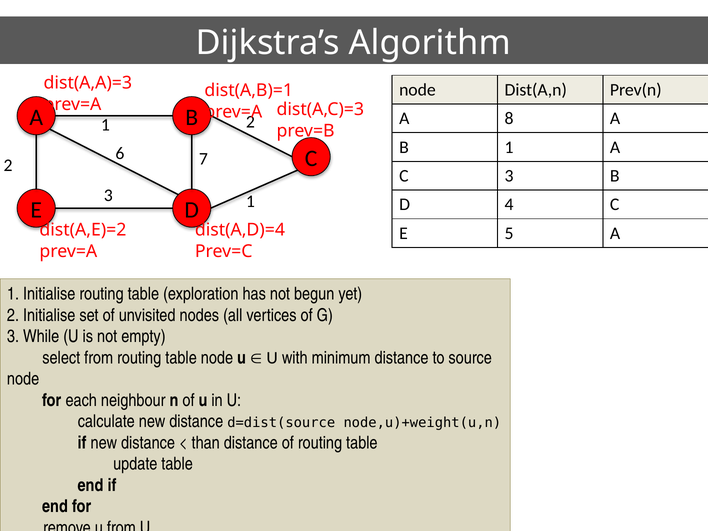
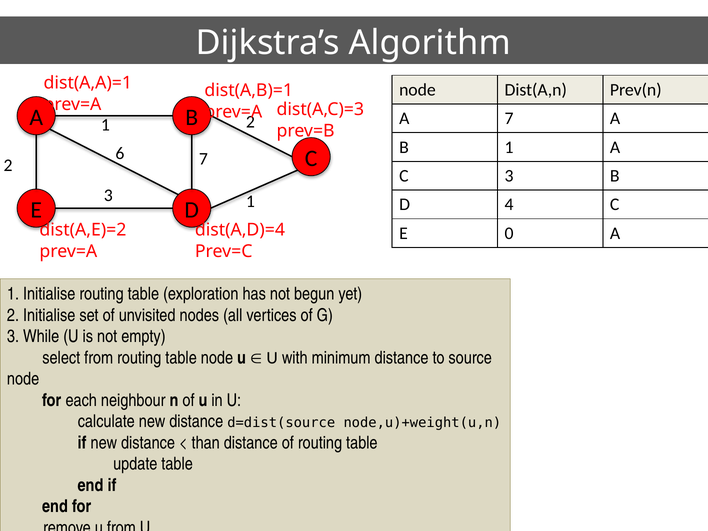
dist(A,A)=3: dist(A,A)=3 -> dist(A,A)=1
A 8: 8 -> 7
5: 5 -> 0
